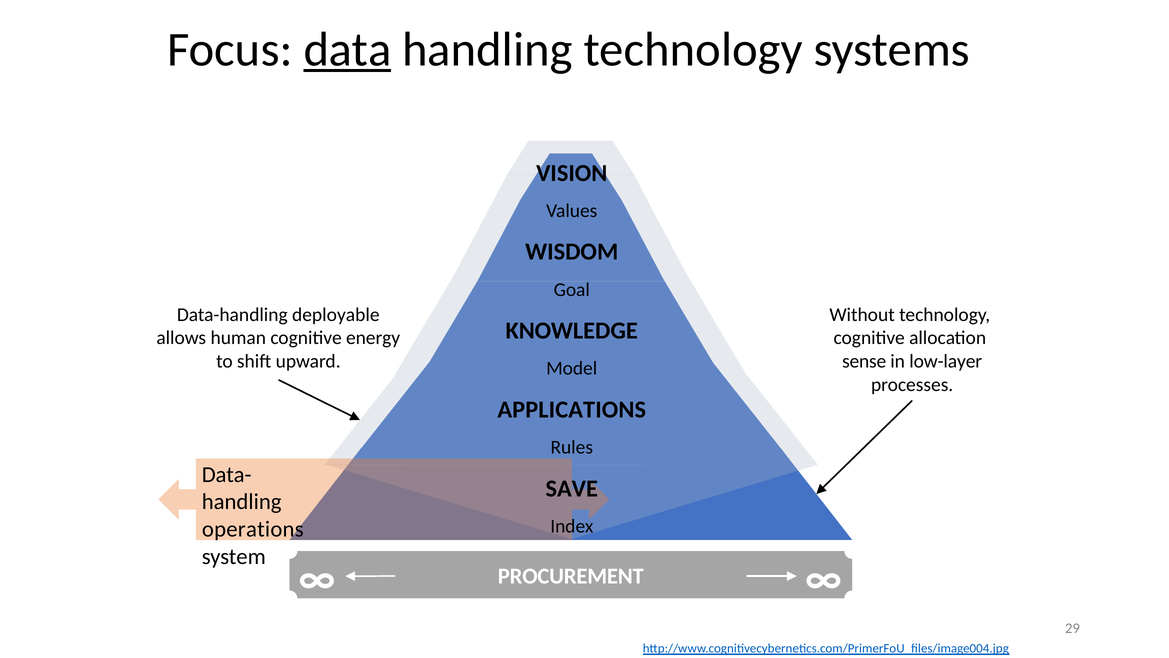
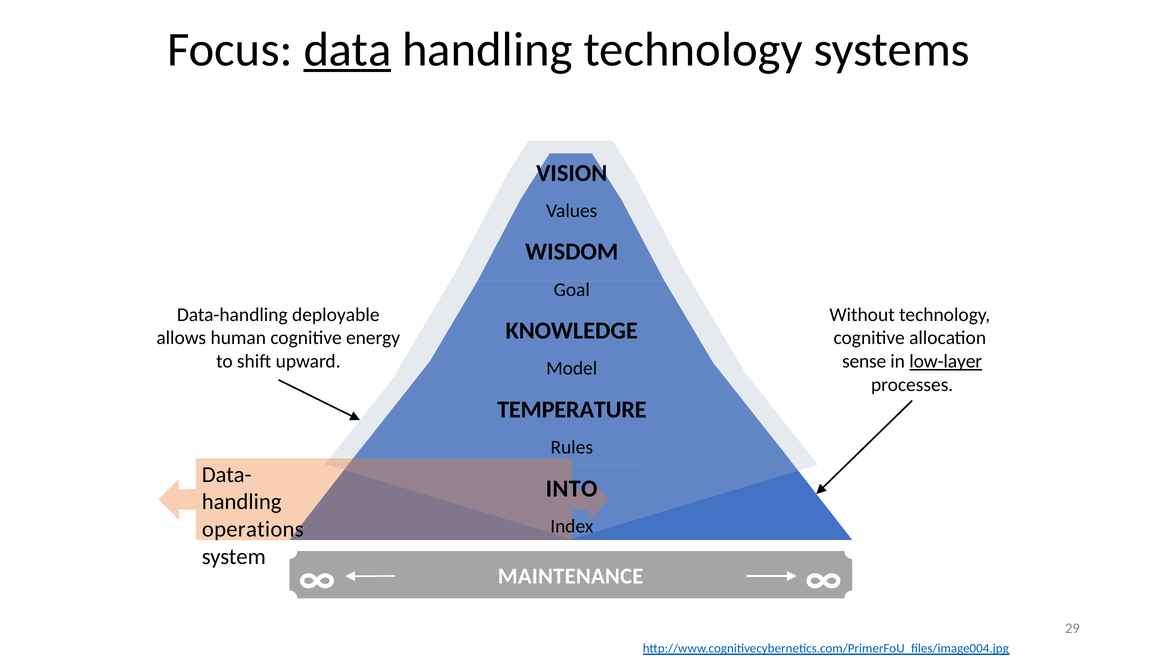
low-layer underline: none -> present
APPLICATIONS: APPLICATIONS -> TEMPERATURE
SAVE: SAVE -> INTO
PROCUREMENT: PROCUREMENT -> MAINTENANCE
